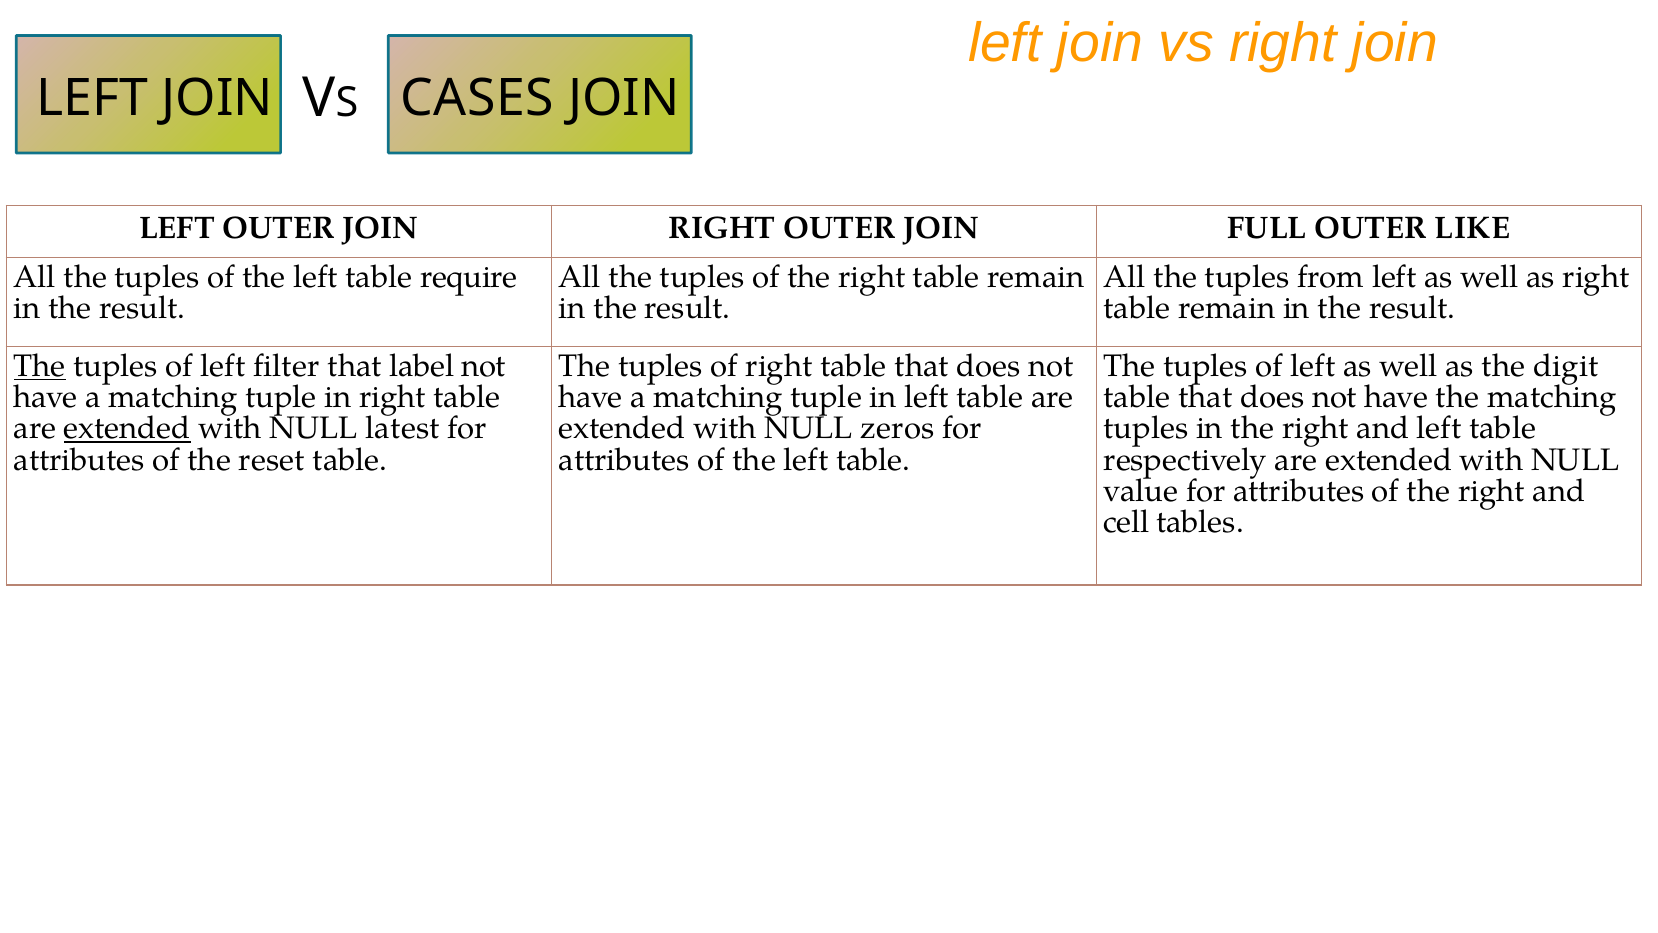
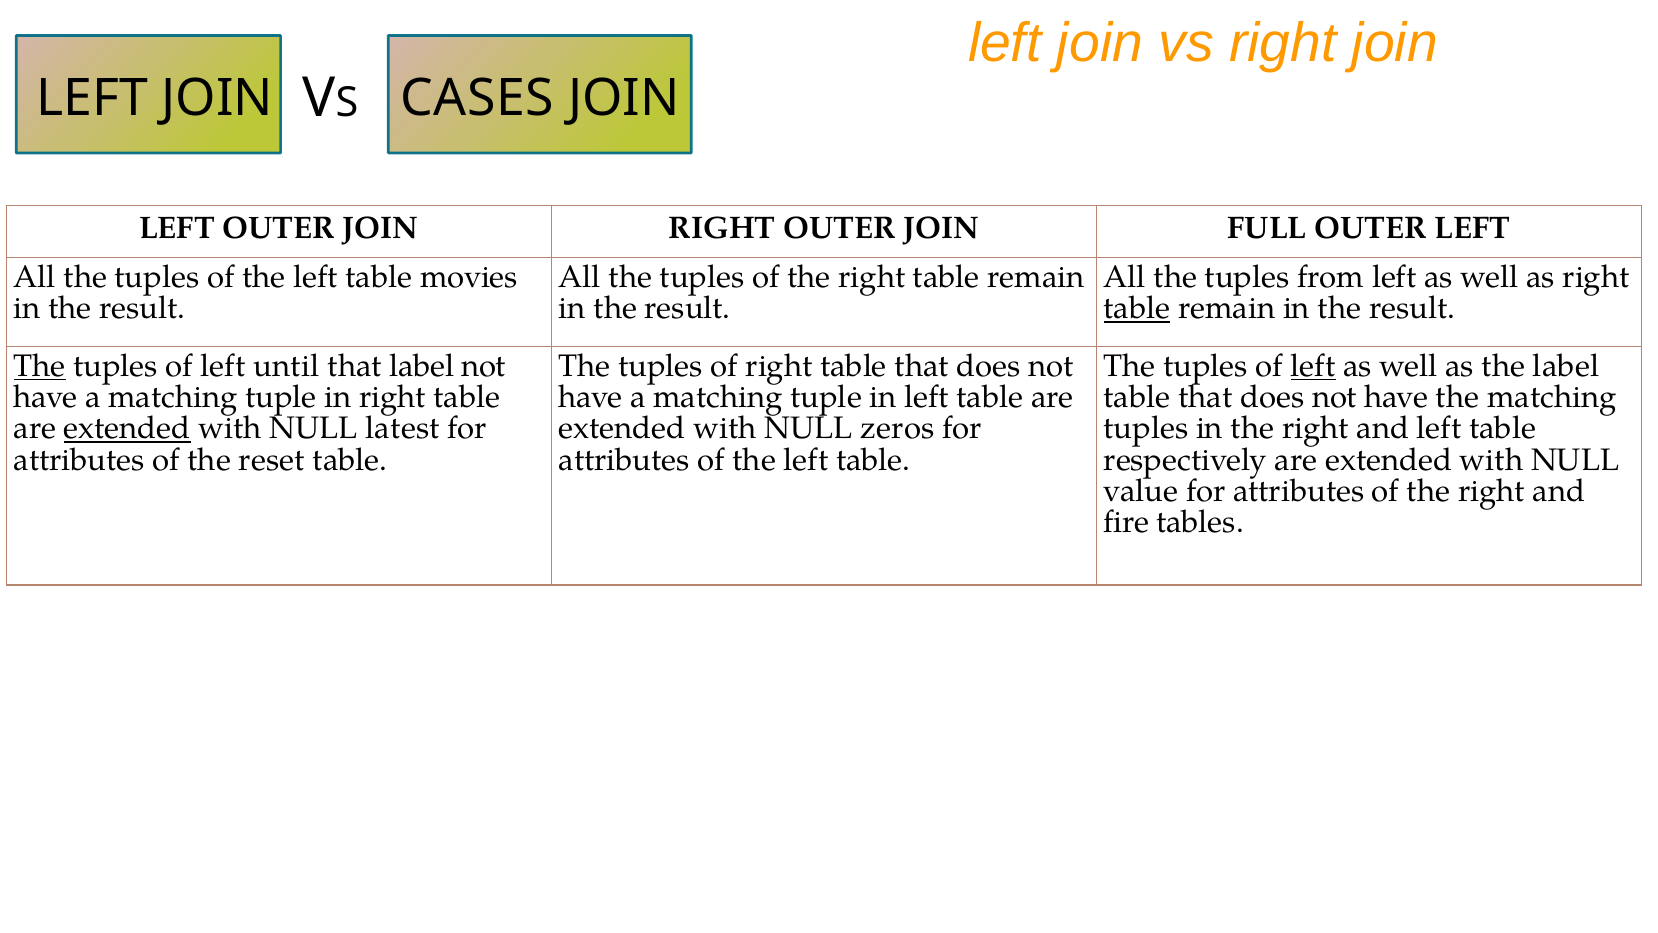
OUTER LIKE: LIKE -> LEFT
require: require -> movies
table at (1137, 308) underline: none -> present
filter: filter -> until
left at (1313, 366) underline: none -> present
the digit: digit -> label
cell: cell -> fire
